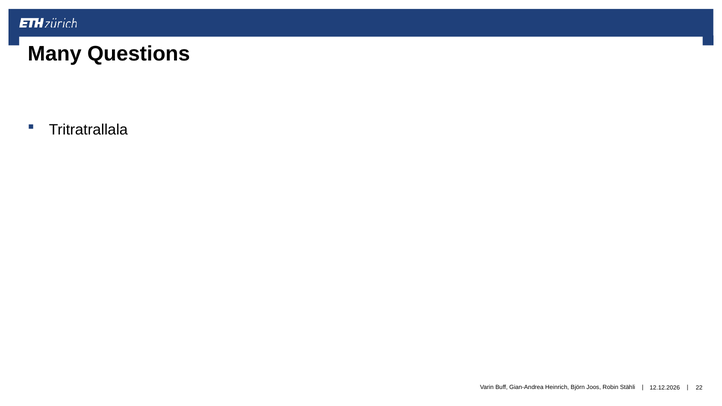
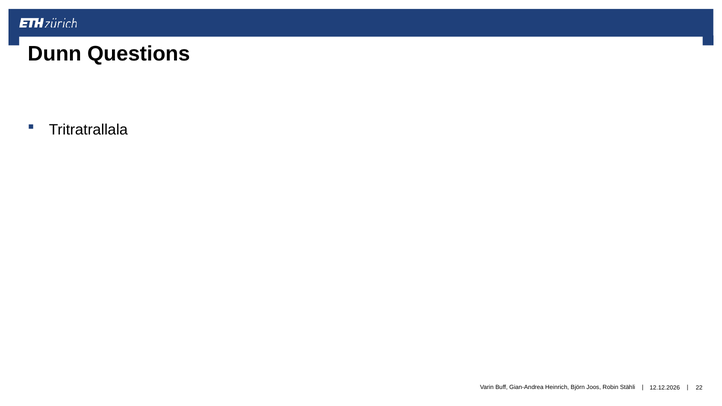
Many: Many -> Dunn
